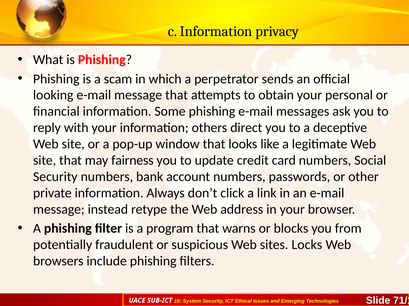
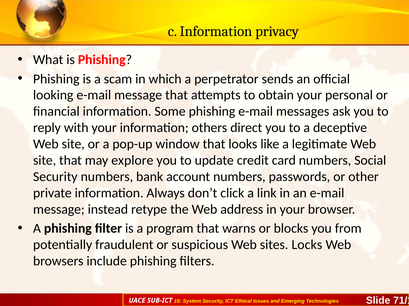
fairness: fairness -> explore
